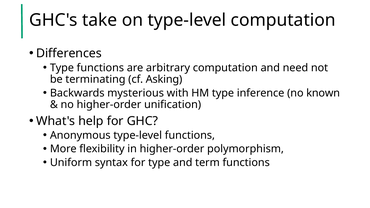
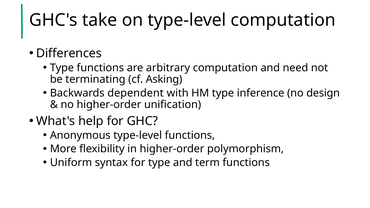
mysterious: mysterious -> dependent
known: known -> design
